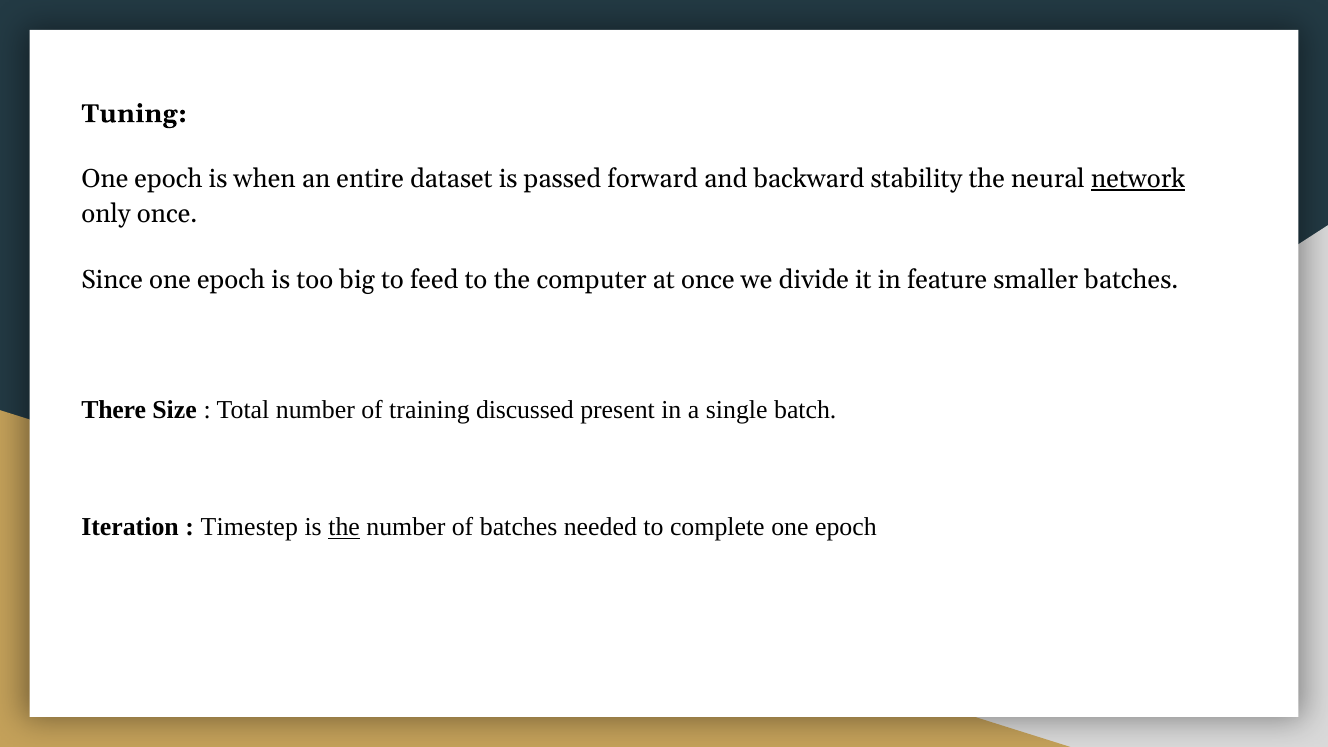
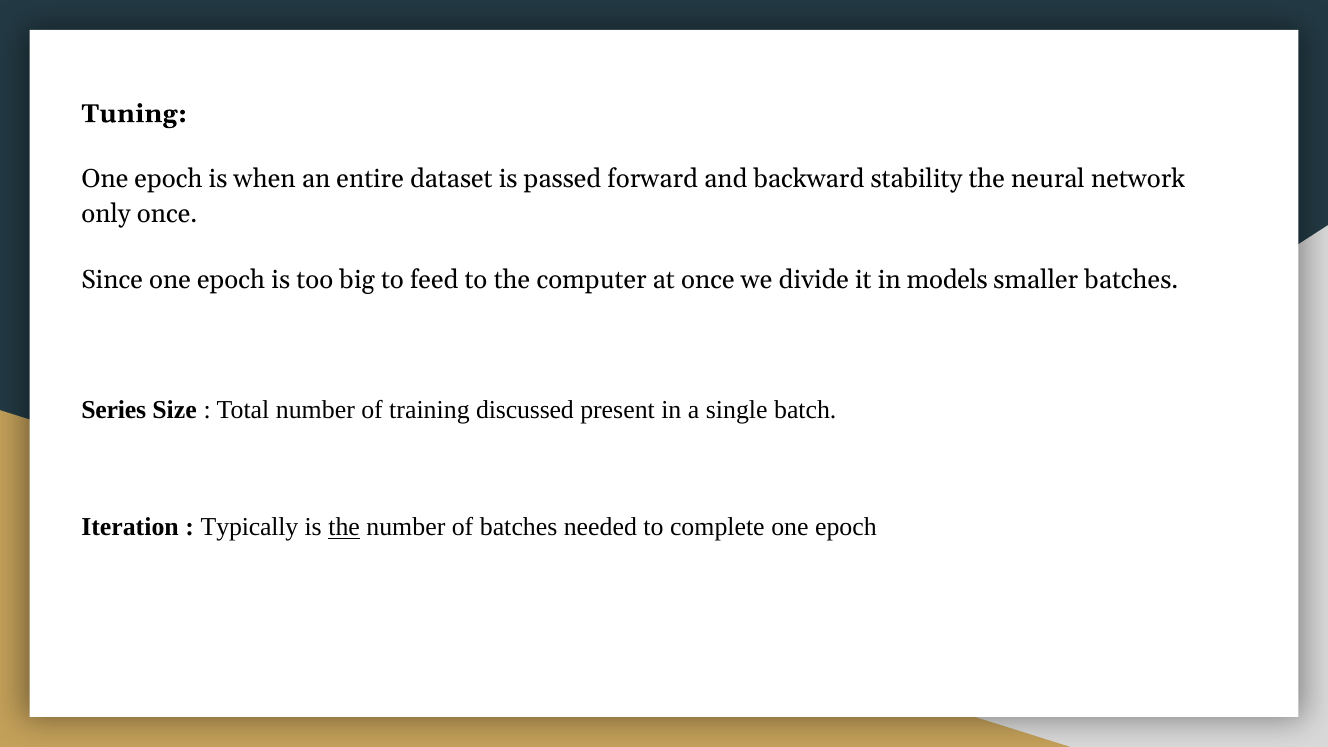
network underline: present -> none
feature: feature -> models
There: There -> Series
Timestep: Timestep -> Typically
